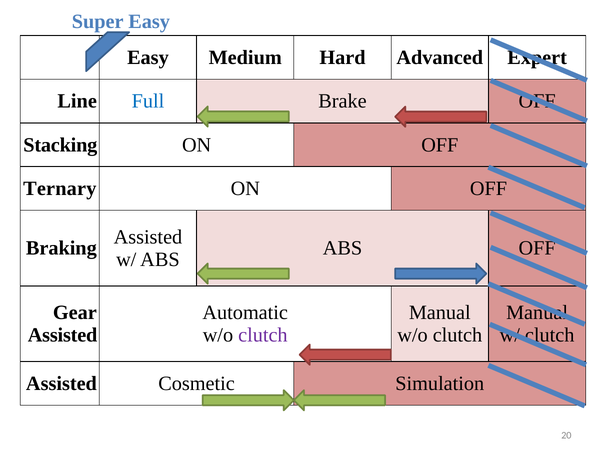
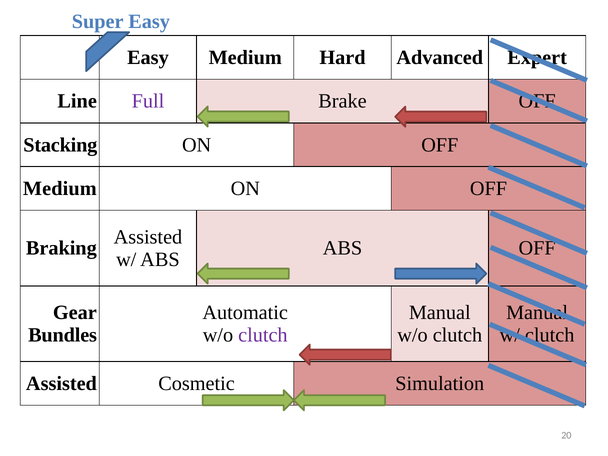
Full colour: blue -> purple
Ternary at (60, 189): Ternary -> Medium
Assisted at (63, 335): Assisted -> Bundles
